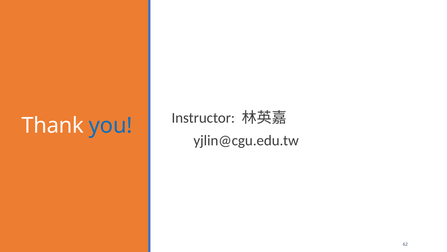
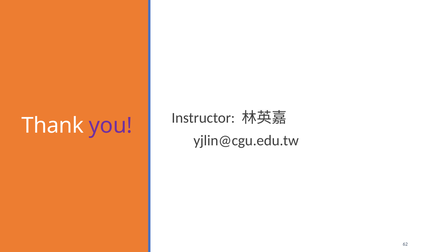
you colour: blue -> purple
